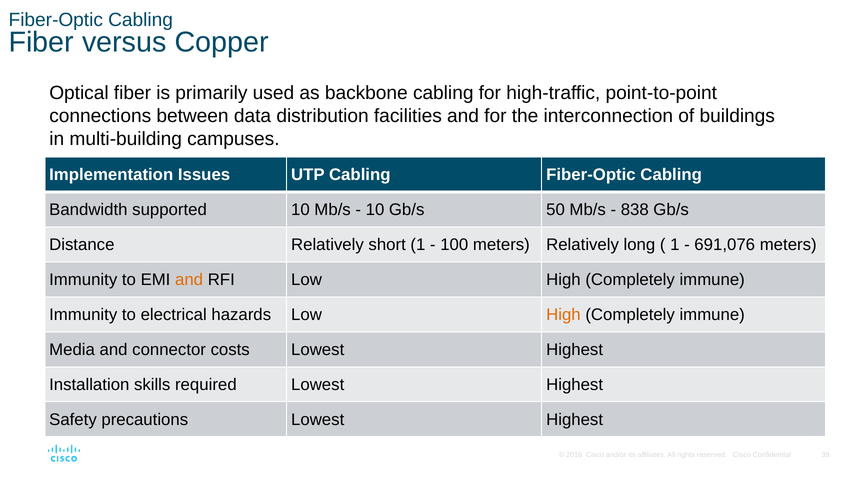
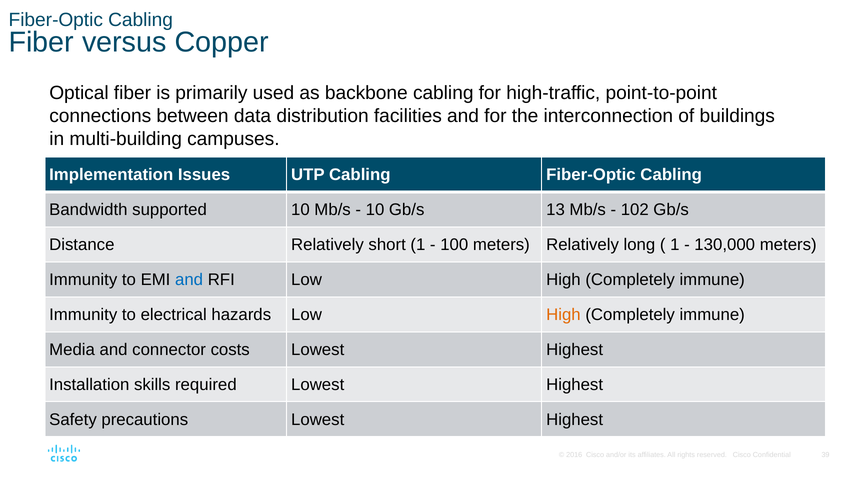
50: 50 -> 13
838: 838 -> 102
691,076: 691,076 -> 130,000
and at (189, 280) colour: orange -> blue
